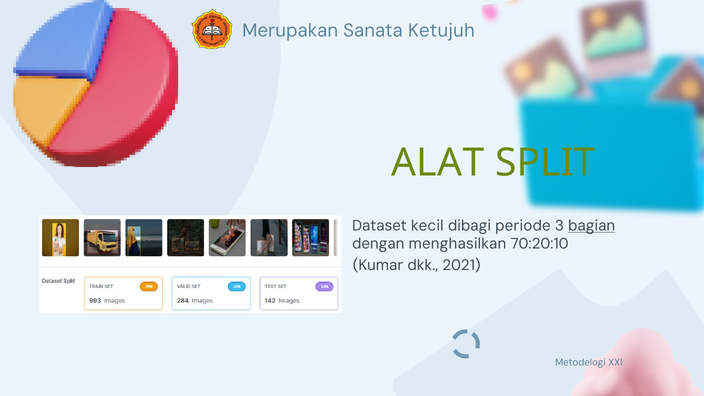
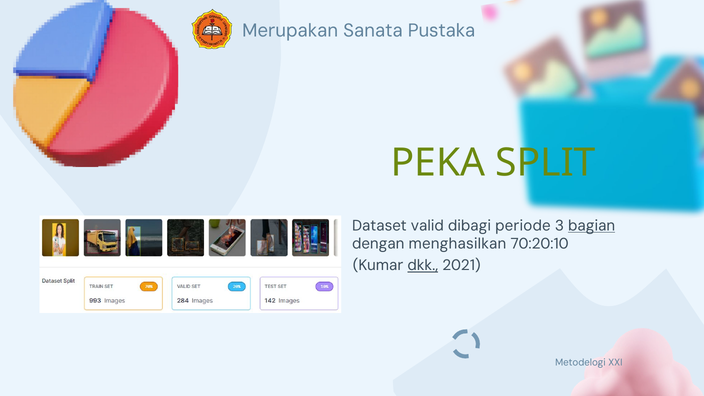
Ketujuh: Ketujuh -> Pustaka
ALAT: ALAT -> PEKA
kecil: kecil -> valid
dkk underline: none -> present
